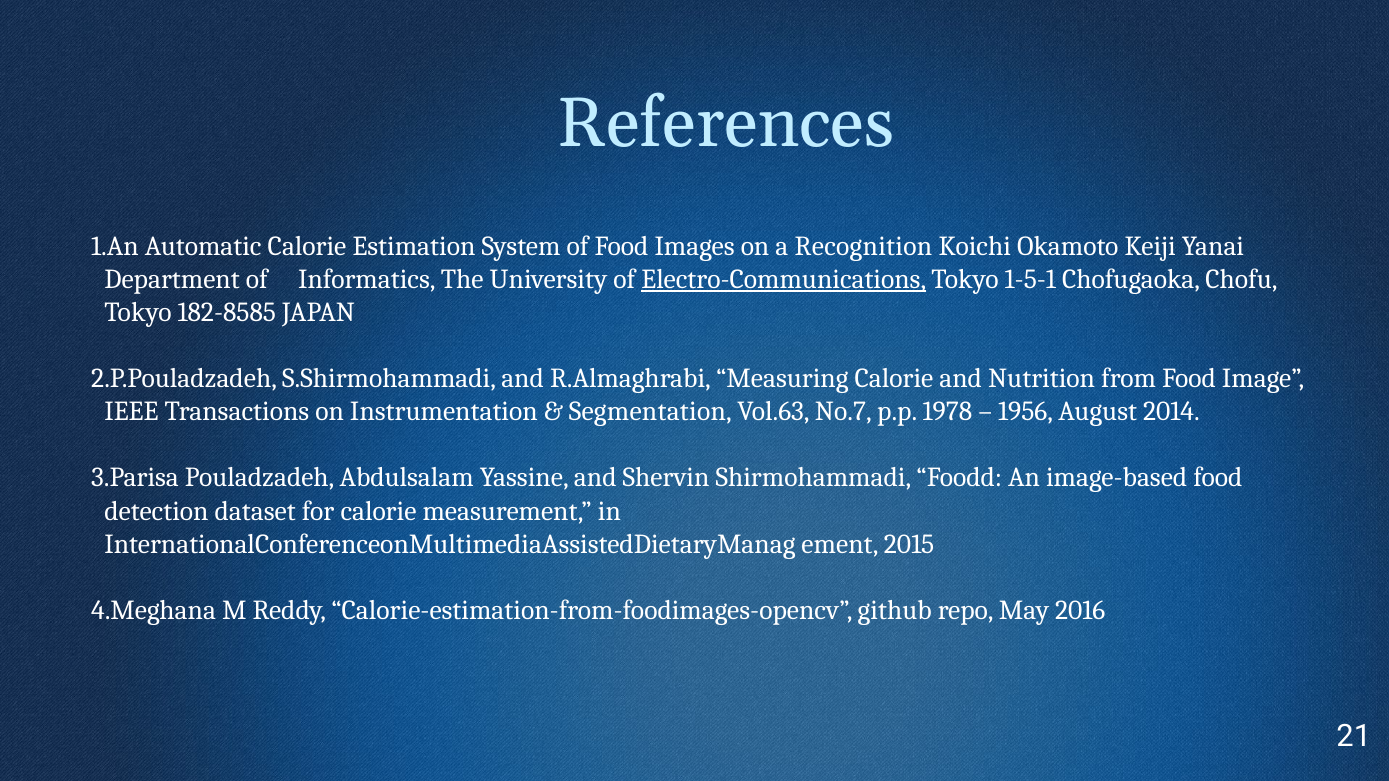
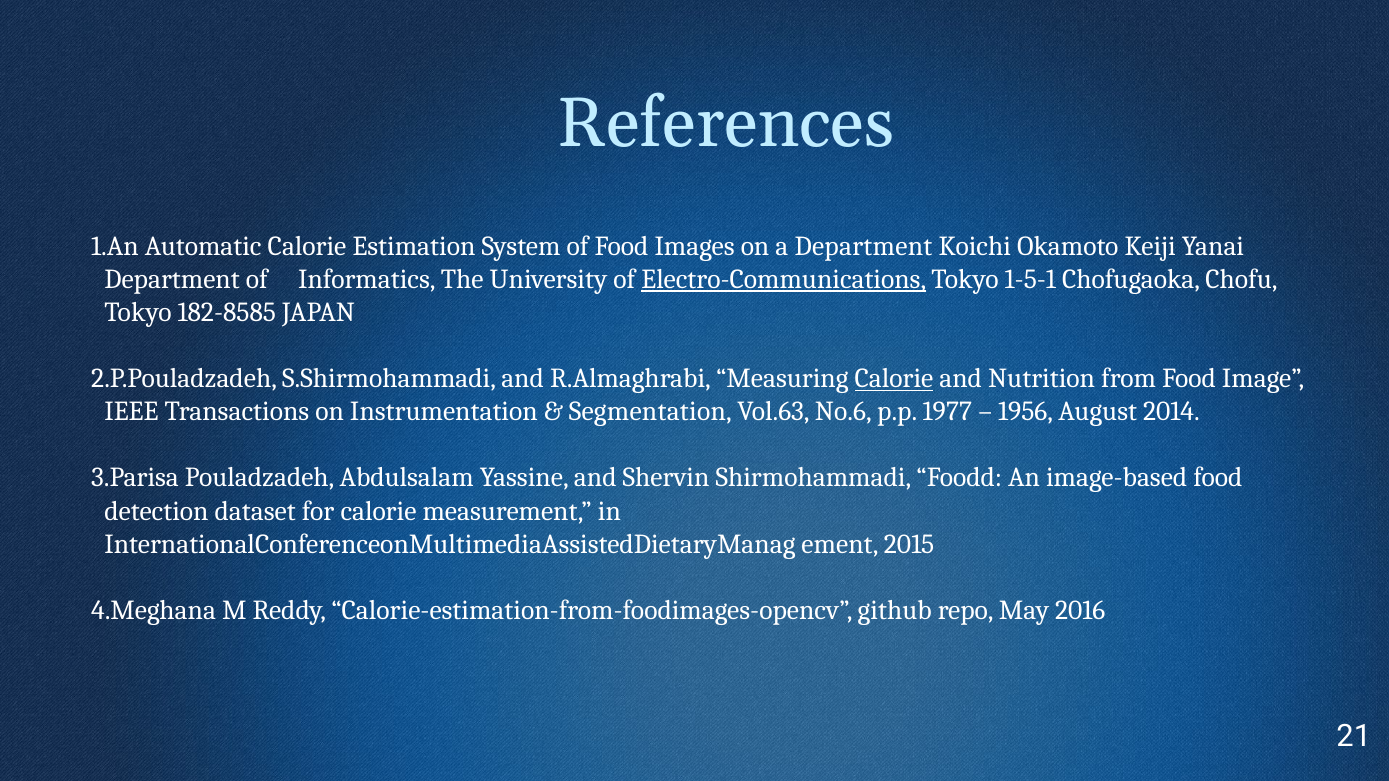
a Recognition: Recognition -> Department
Calorie at (894, 379) underline: none -> present
No.7: No.7 -> No.6
1978: 1978 -> 1977
